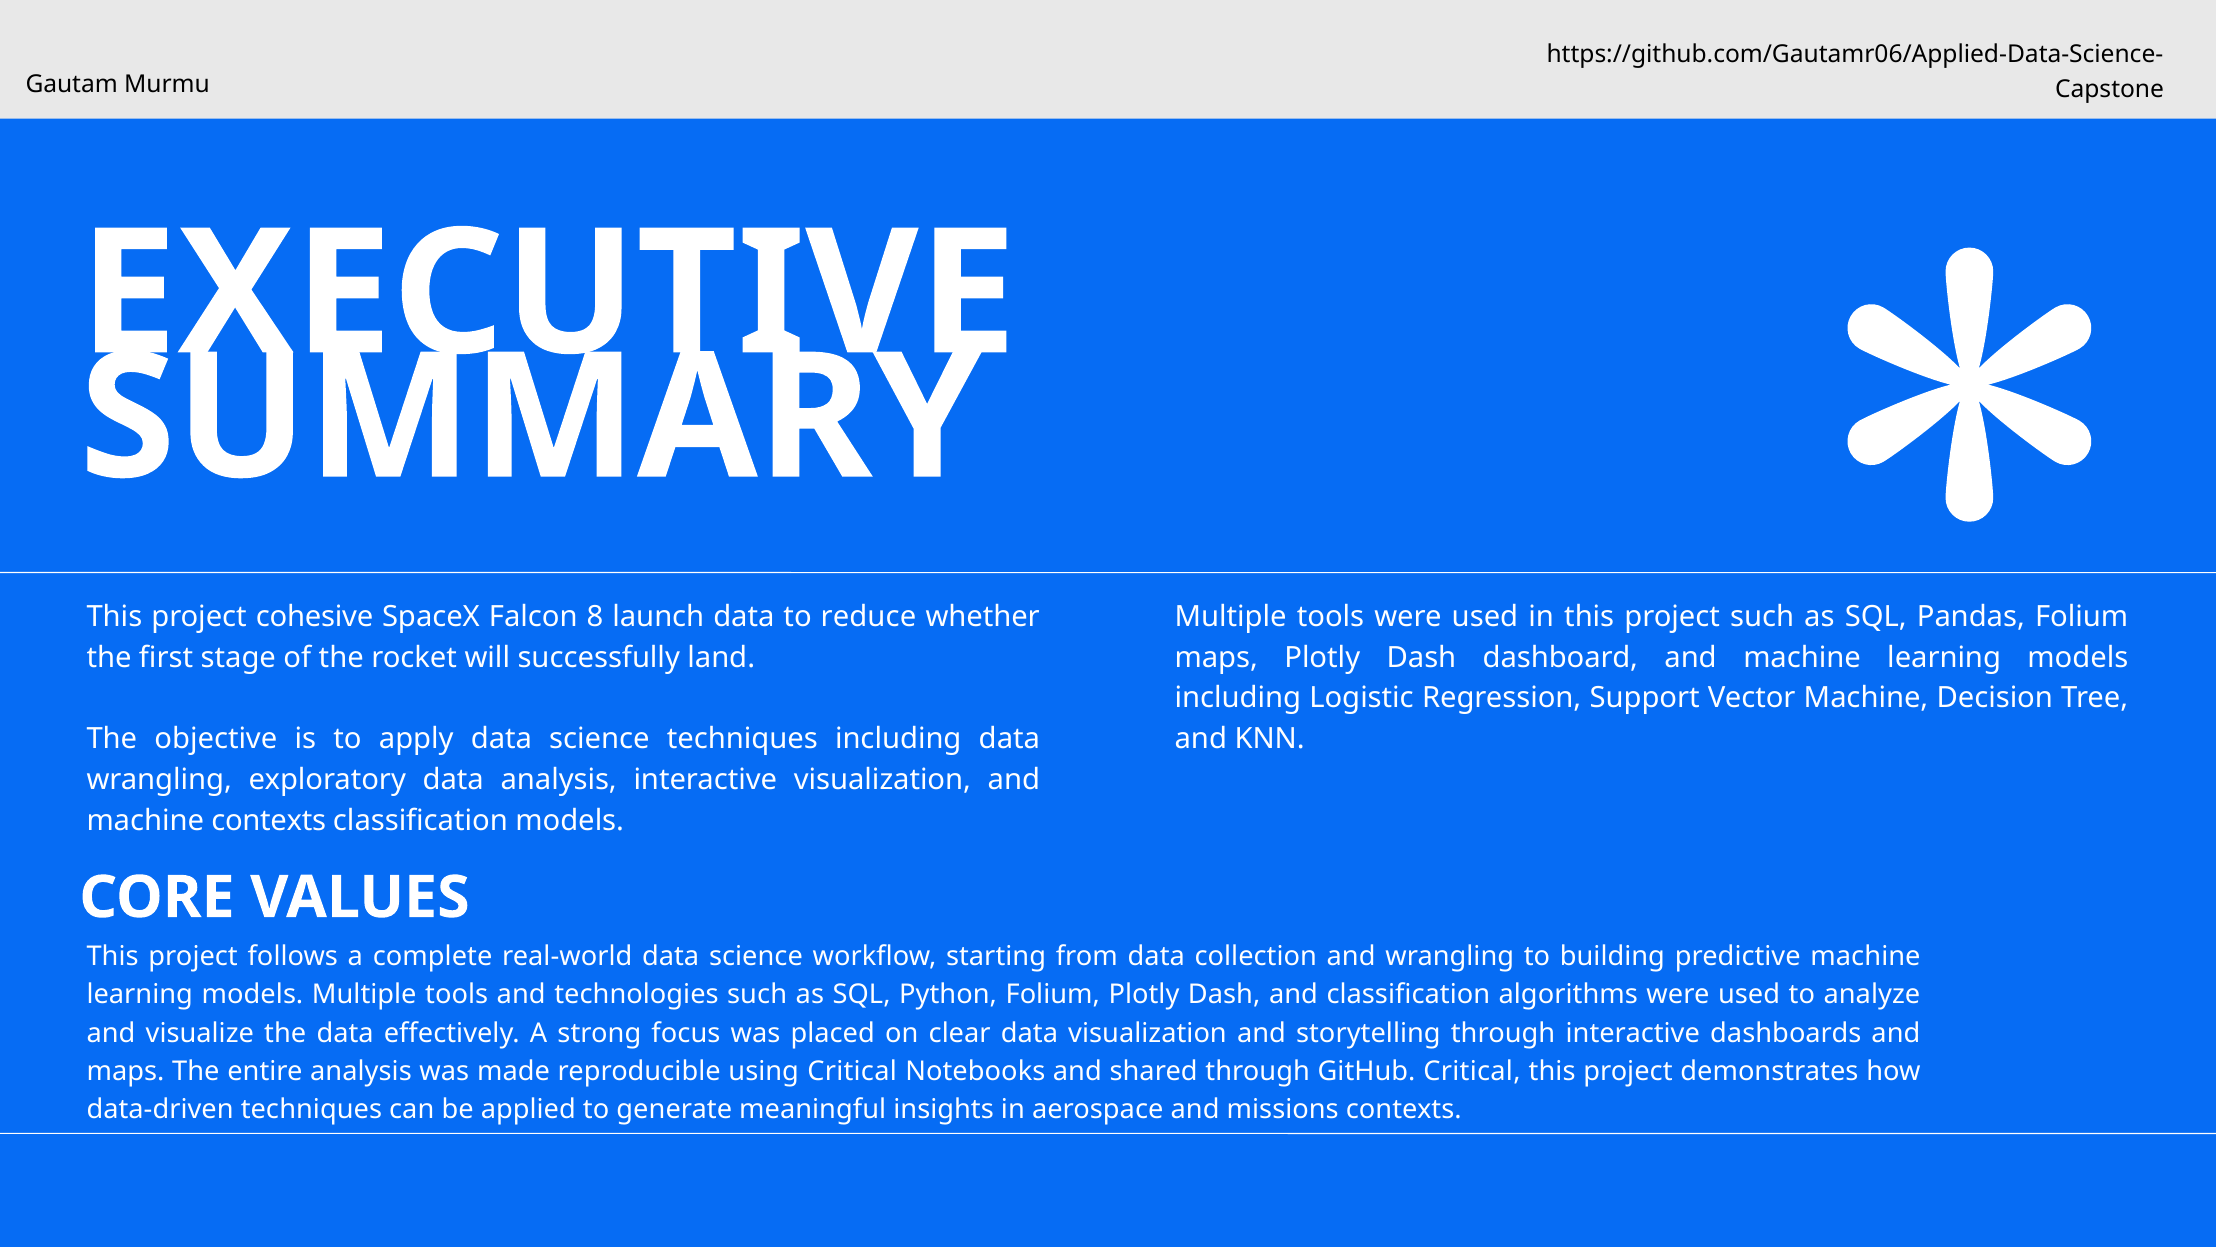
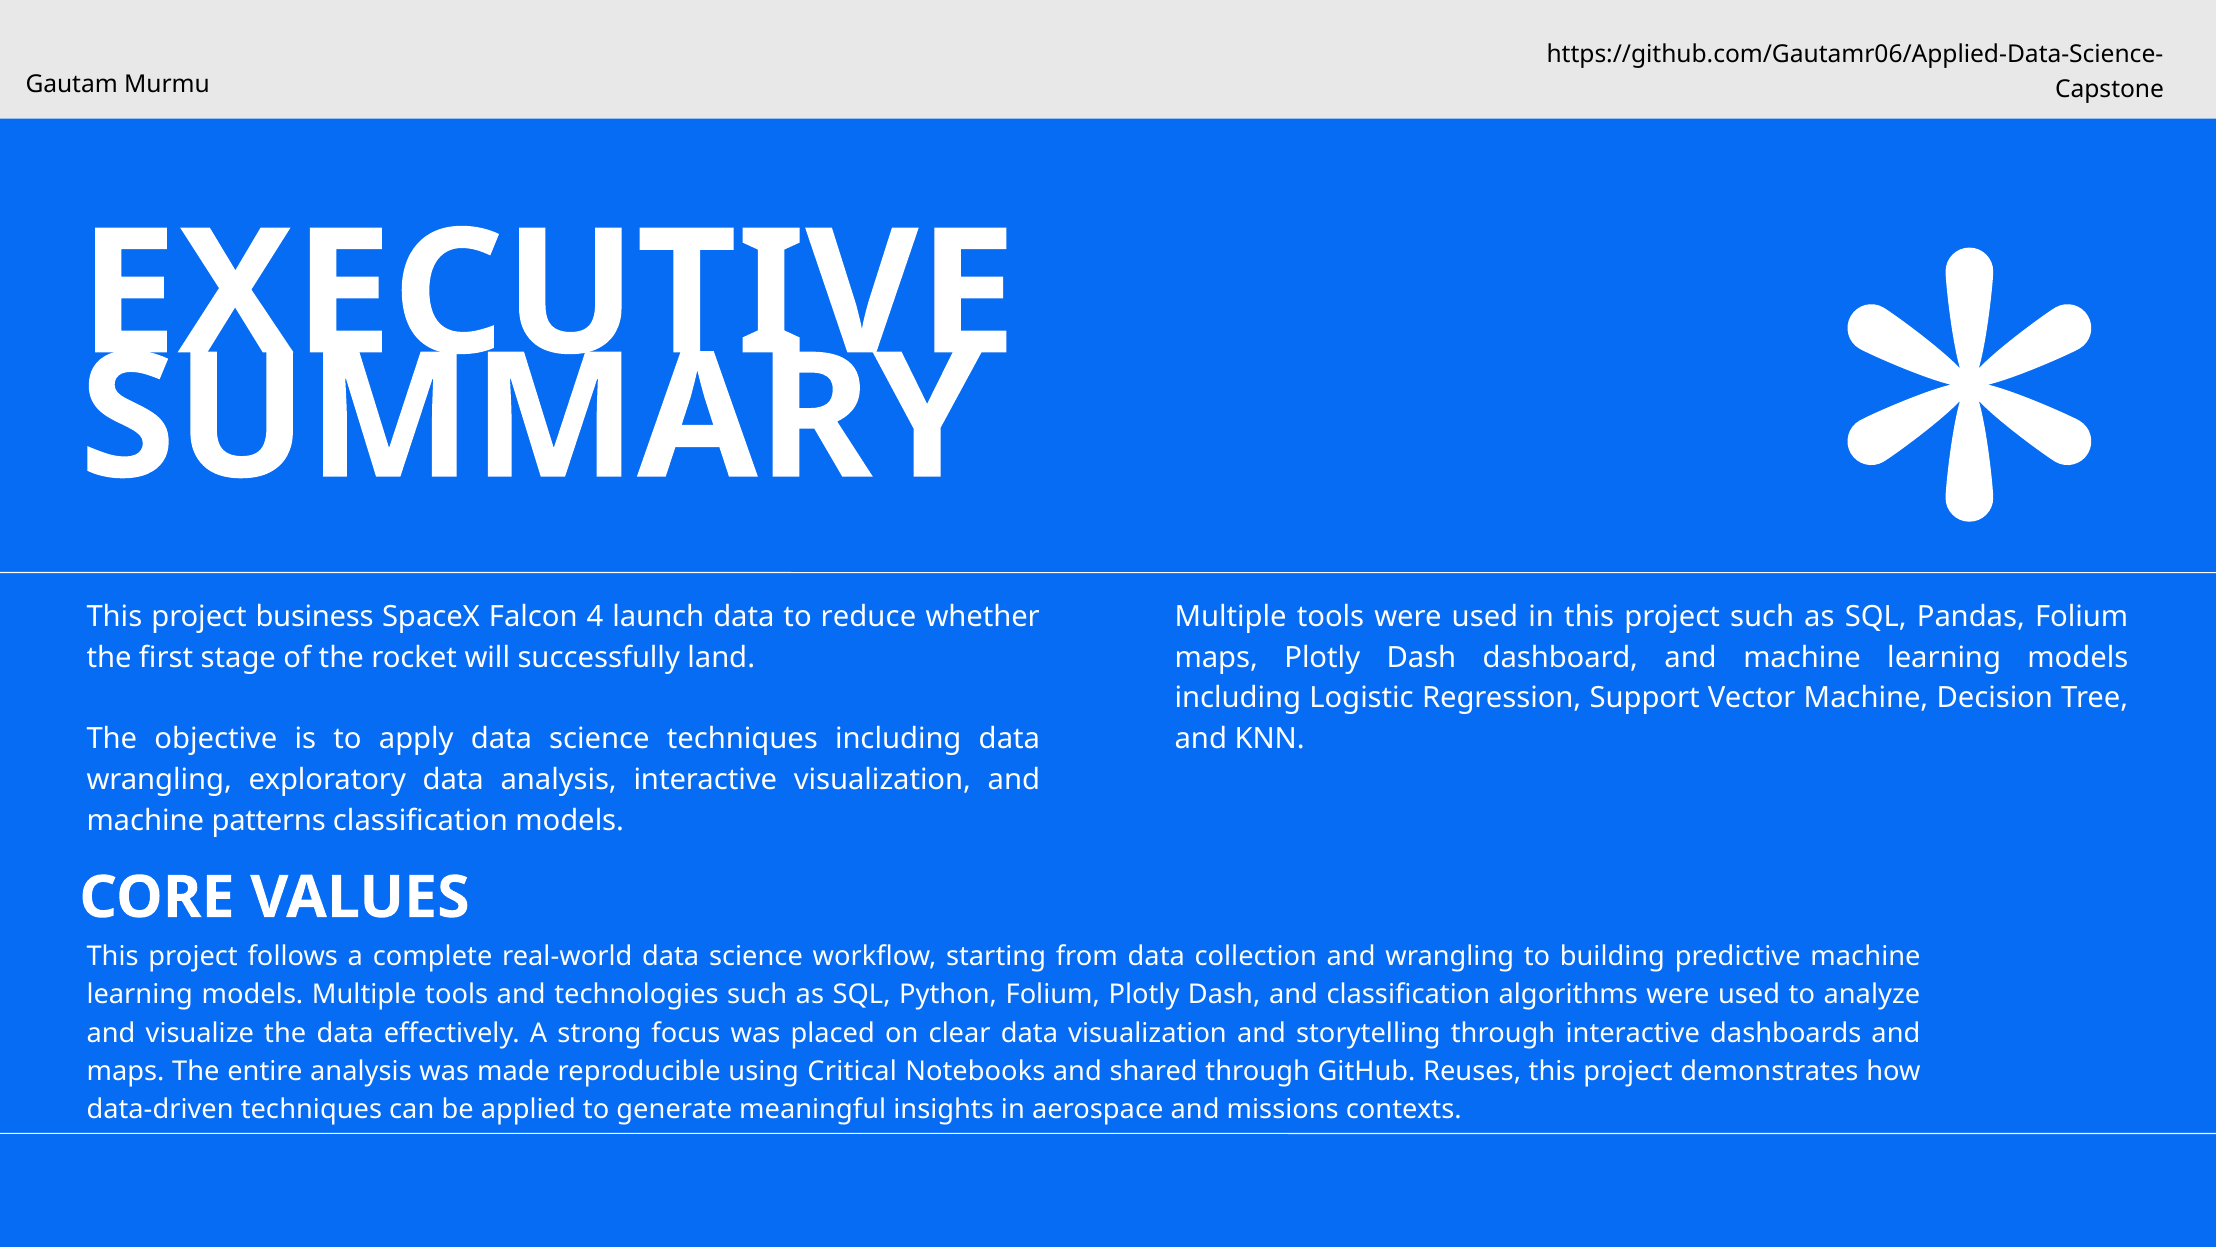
cohesive: cohesive -> business
8: 8 -> 4
machine contexts: contexts -> patterns
GitHub Critical: Critical -> Reuses
